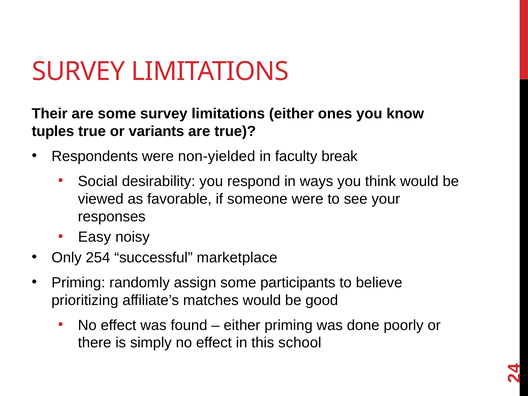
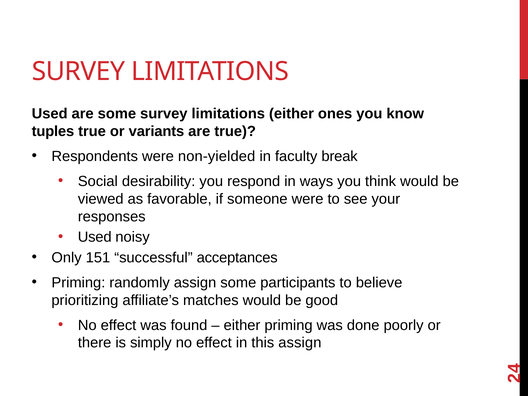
Their at (50, 114): Their -> Used
Easy at (95, 237): Easy -> Used
254: 254 -> 151
marketplace: marketplace -> acceptances
this school: school -> assign
